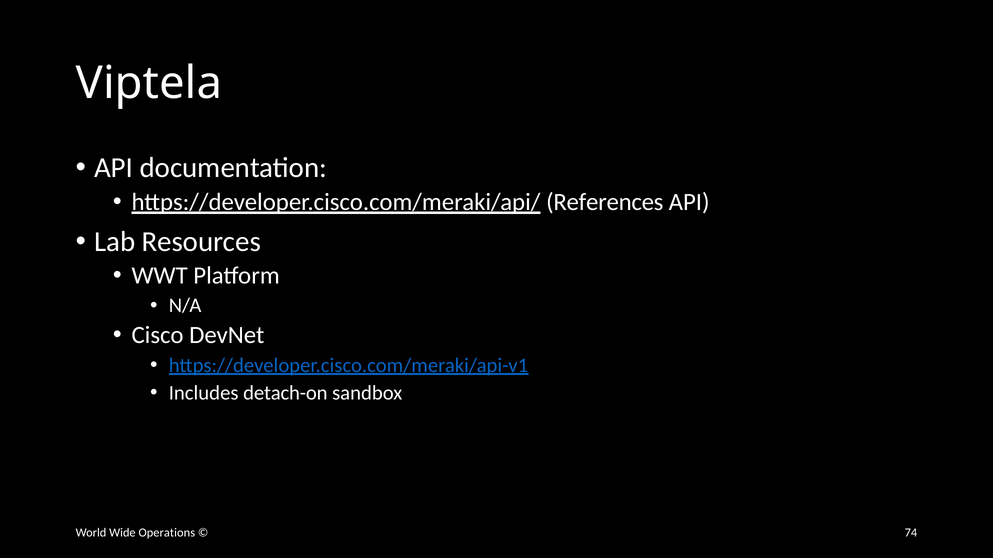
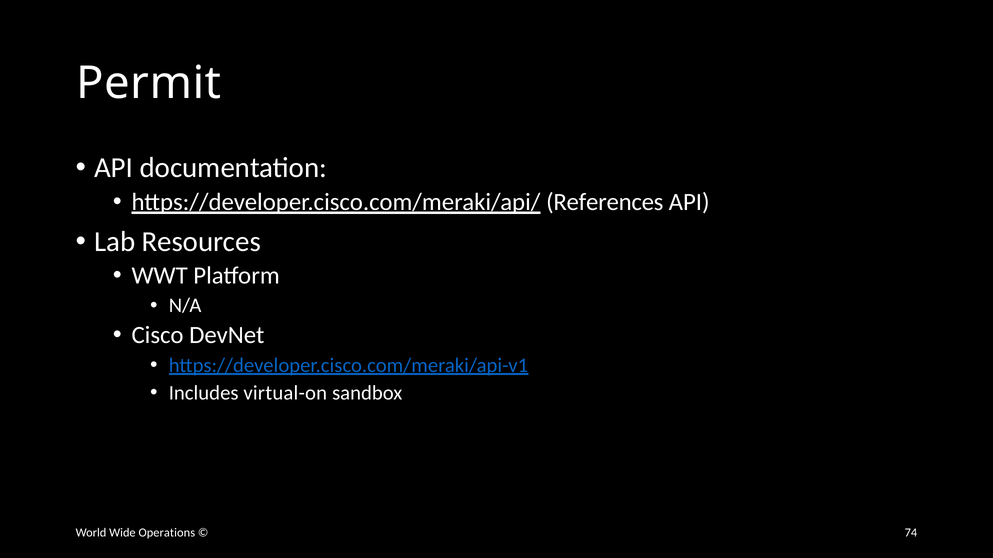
Viptela: Viptela -> Permit
detach-on: detach-on -> virtual-on
